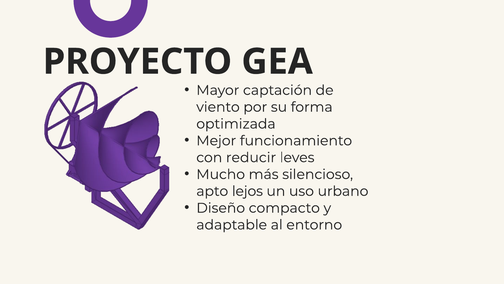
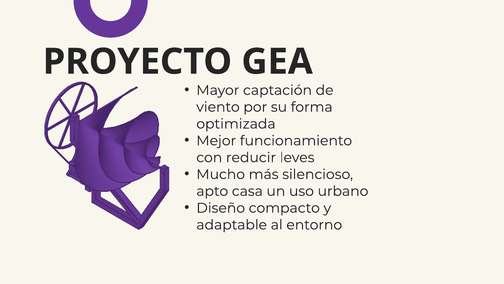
lejos: lejos -> casa
